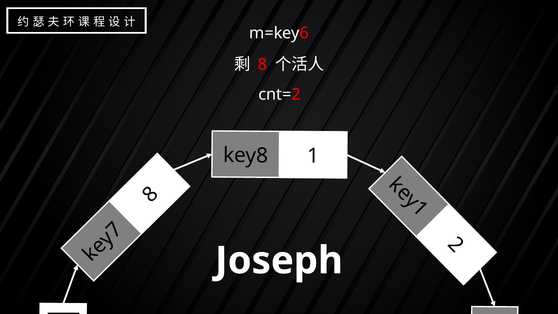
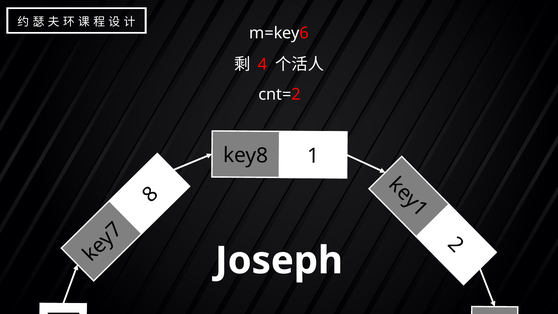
8 at (262, 64): 8 -> 4
